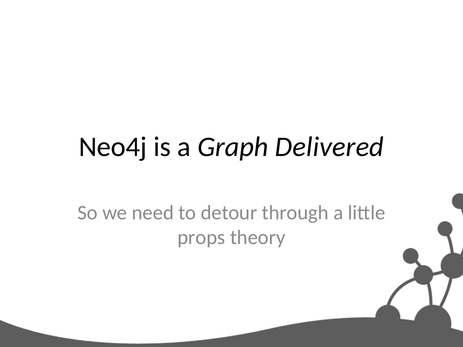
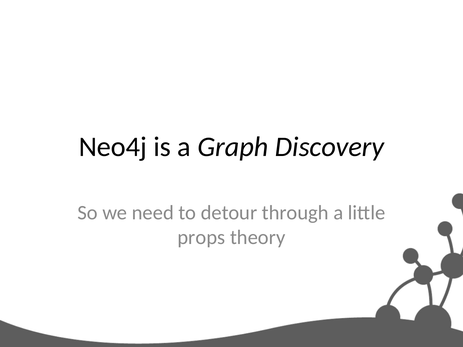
Delivered: Delivered -> Discovery
